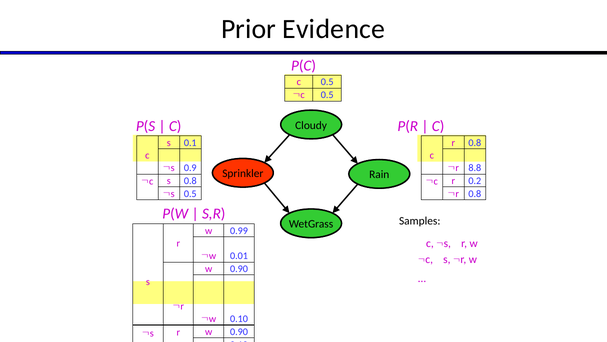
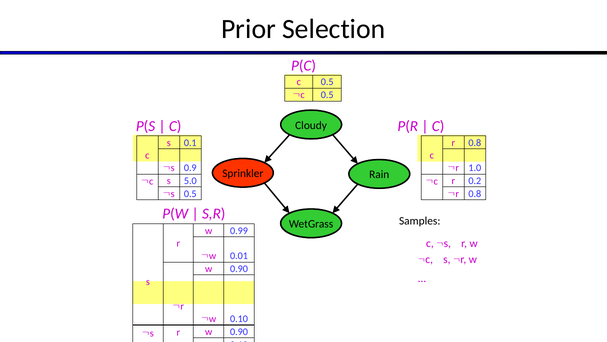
Evidence: Evidence -> Selection
8.8: 8.8 -> 1.0
s 0.8: 0.8 -> 5.0
